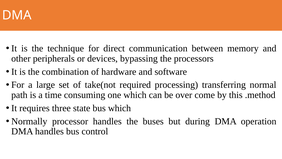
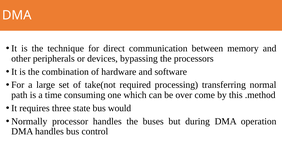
bus which: which -> would
